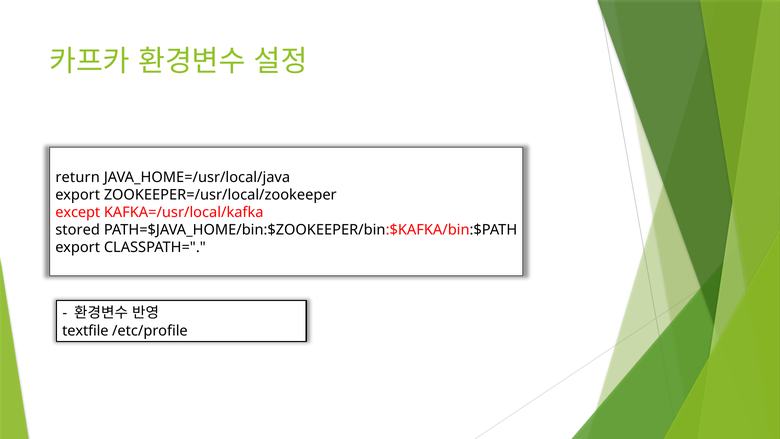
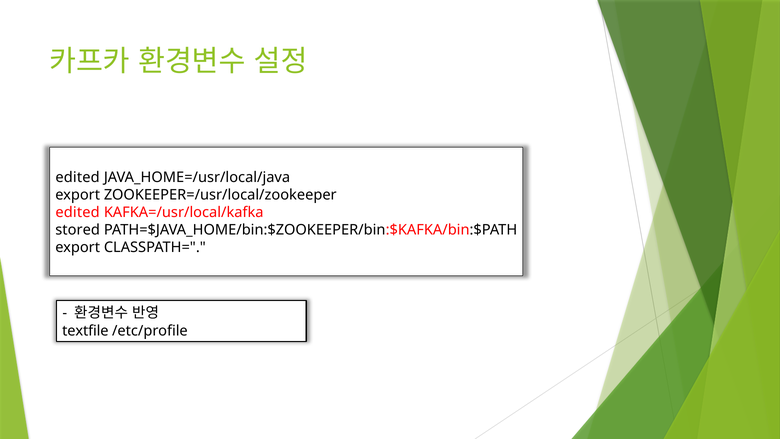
return at (78, 177): return -> edited
except at (78, 212): except -> edited
